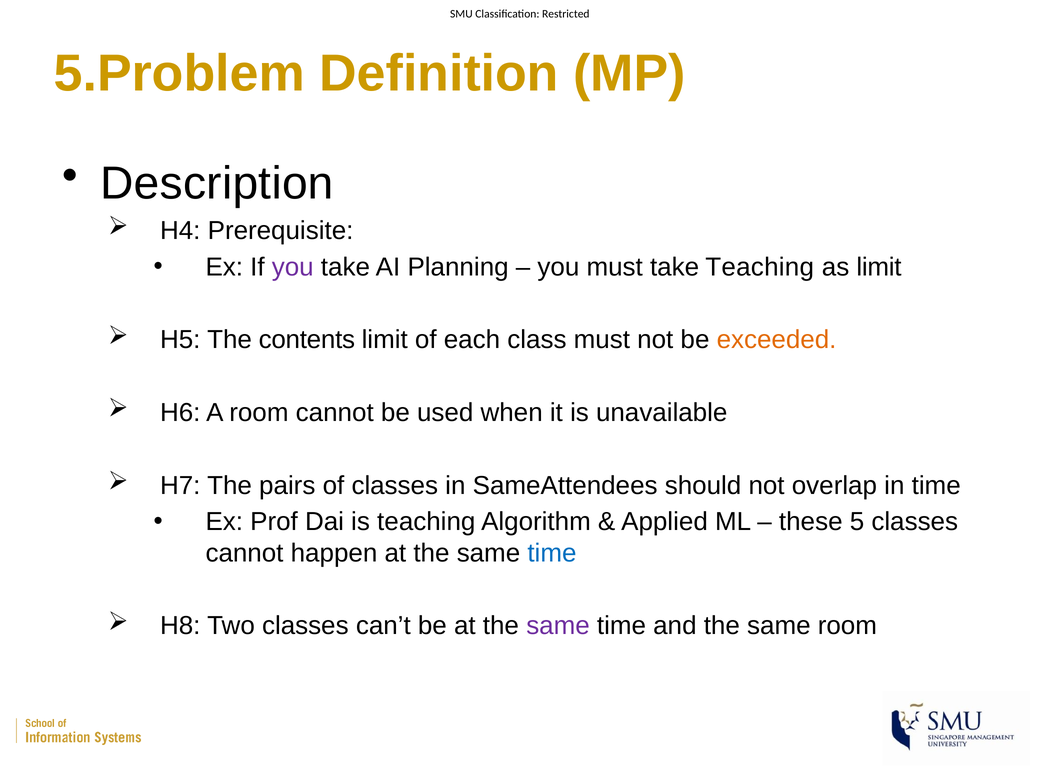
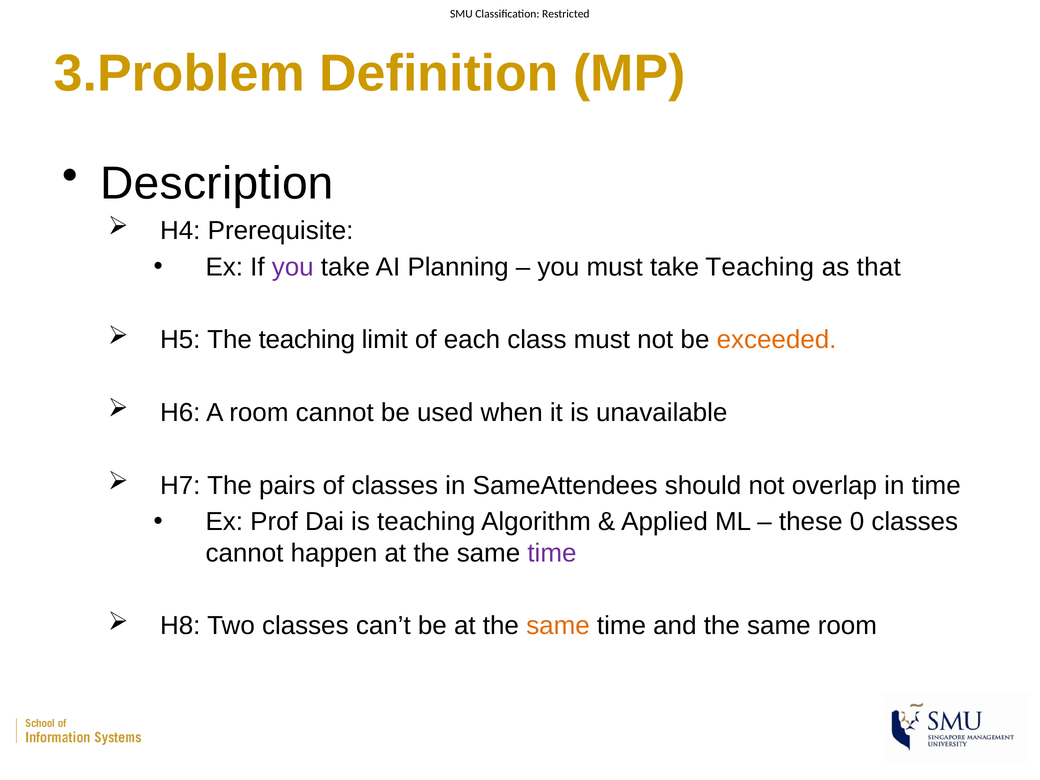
5.Problem: 5.Problem -> 3.Problem
as limit: limit -> that
The contents: contents -> teaching
5: 5 -> 0
time at (552, 553) colour: blue -> purple
same at (558, 626) colour: purple -> orange
